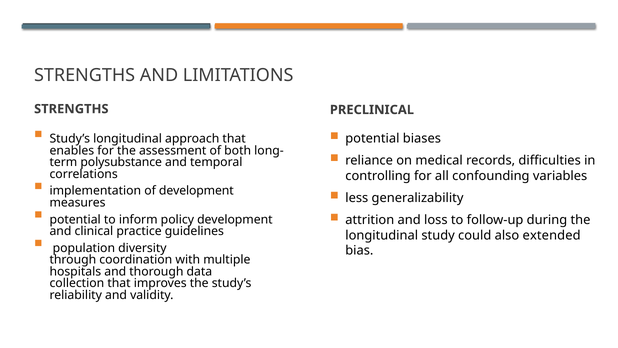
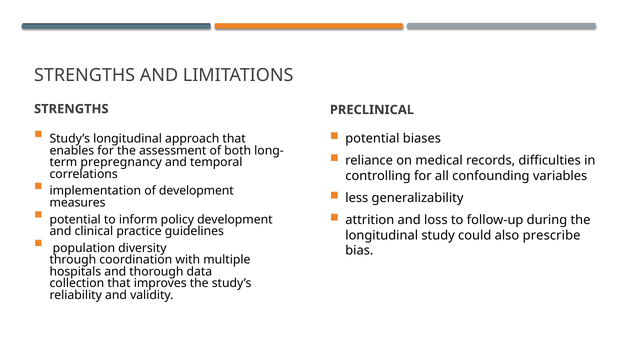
polysubstance: polysubstance -> prepregnancy
extended: extended -> prescribe
